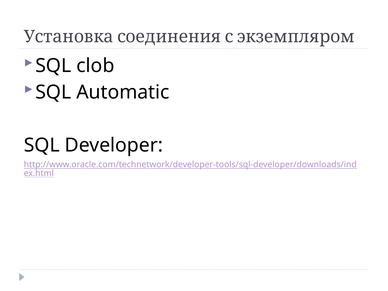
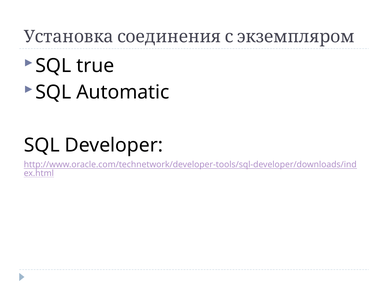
clob: clob -> true
